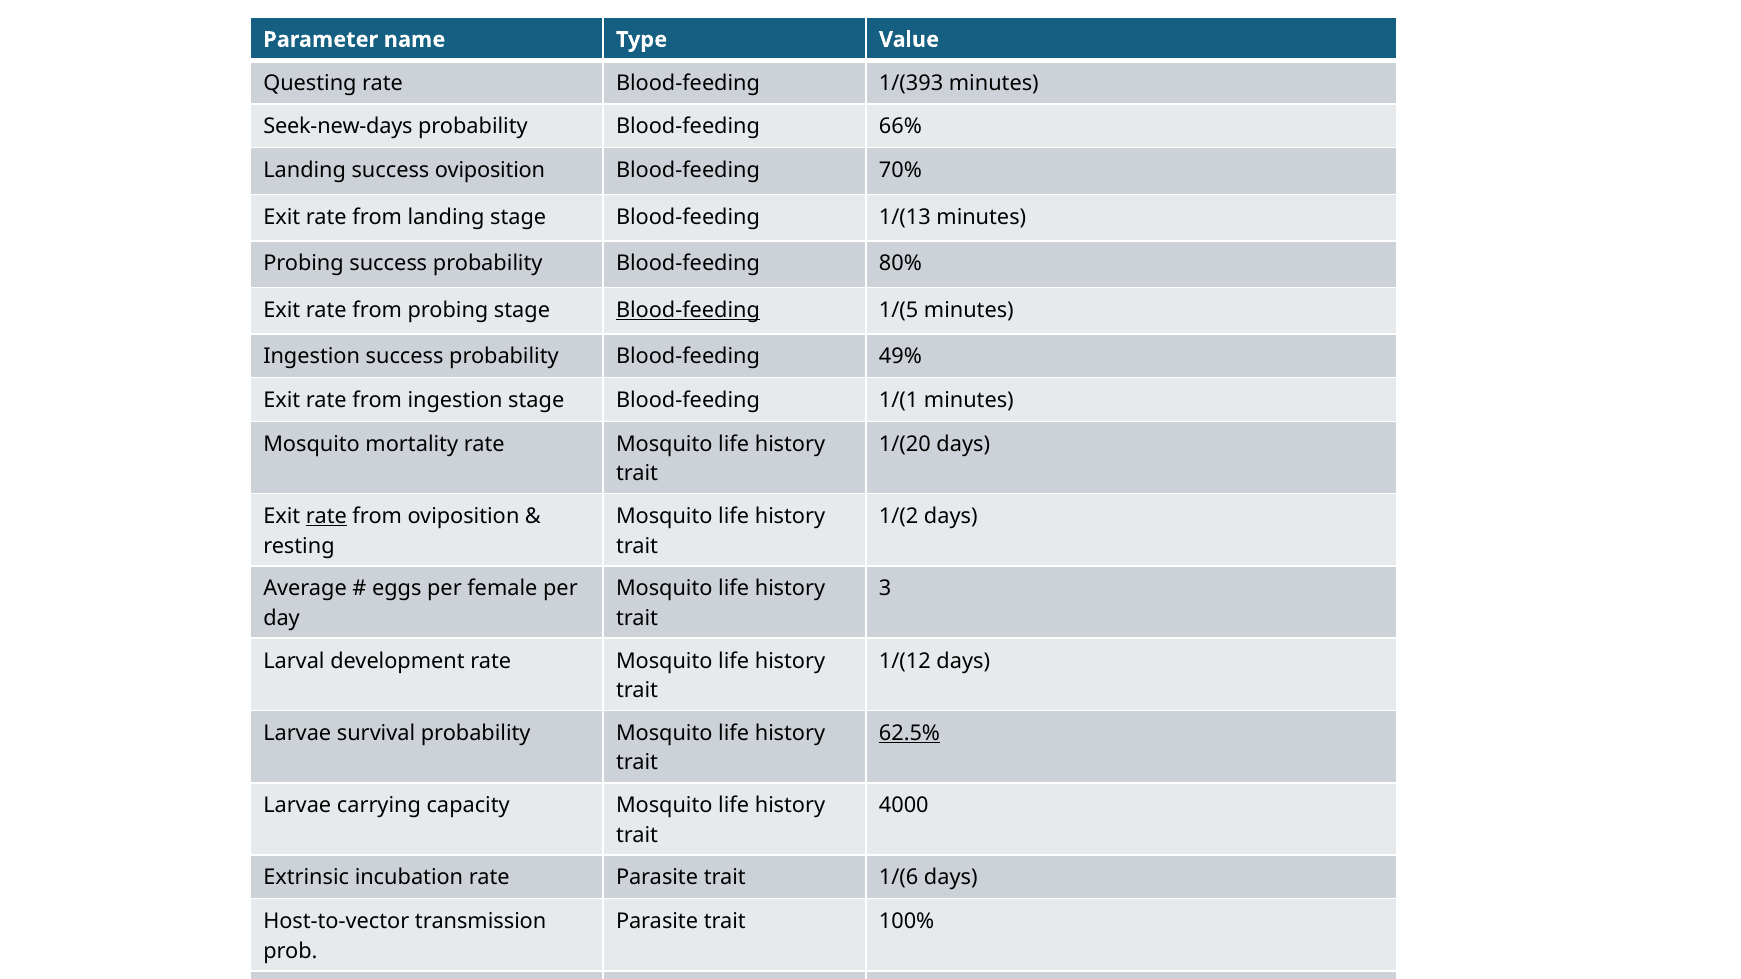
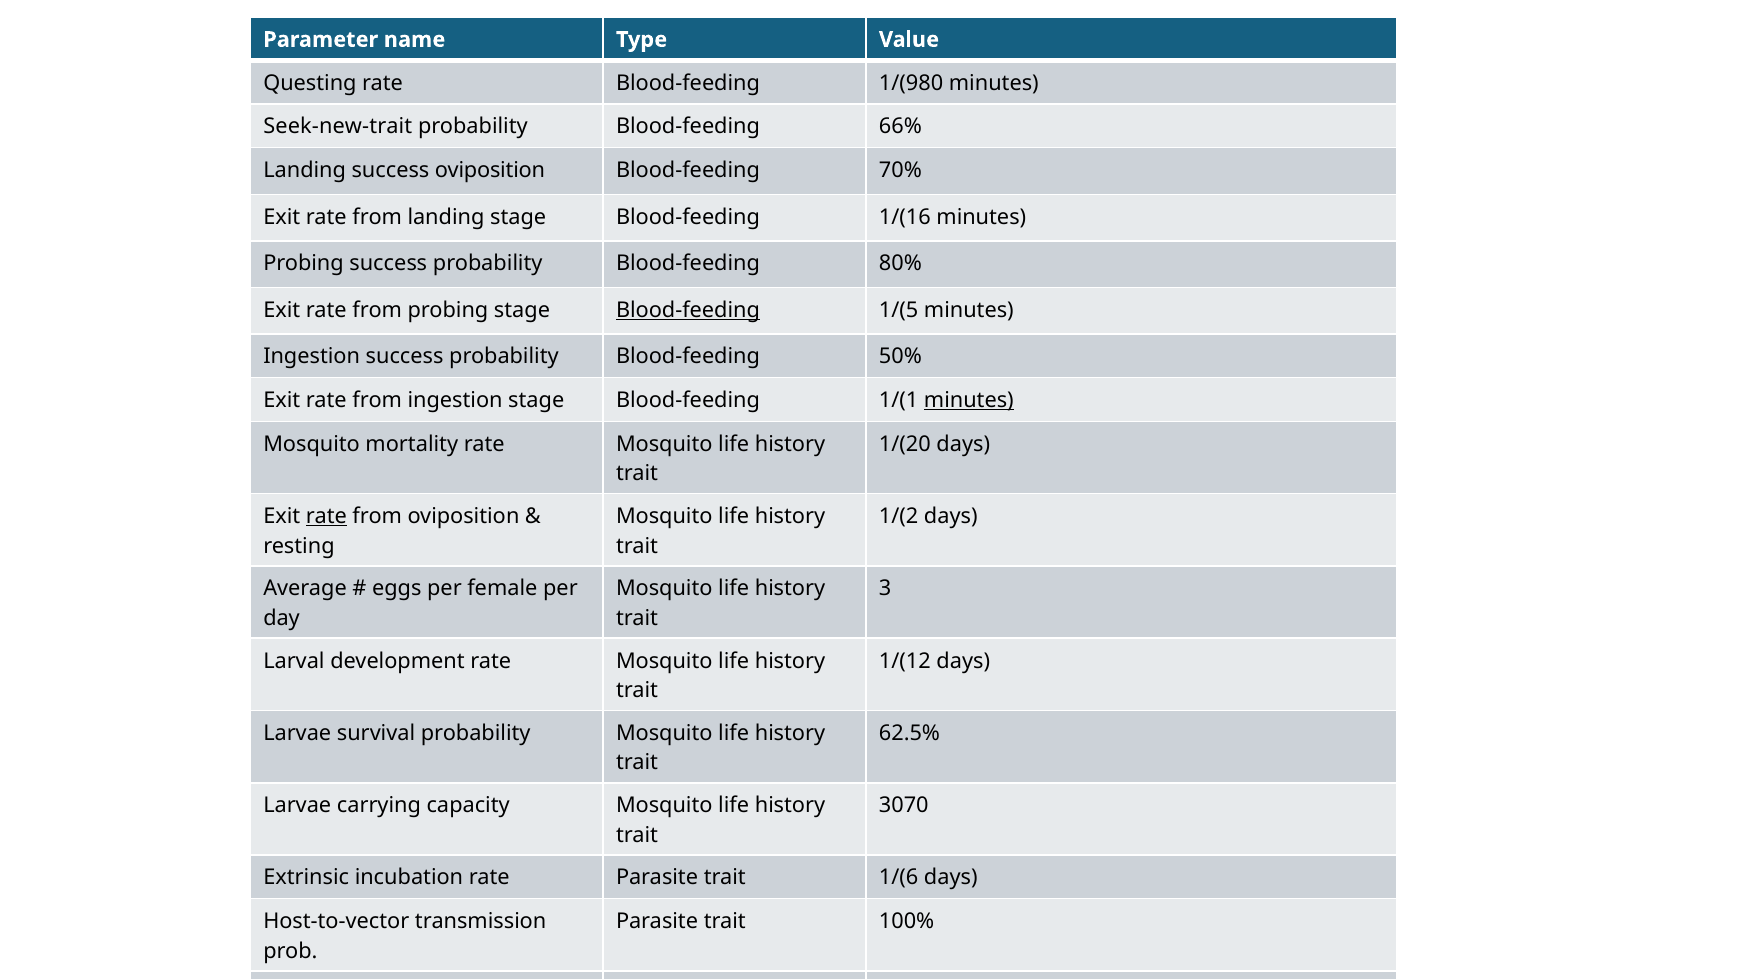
1/(393: 1/(393 -> 1/(980
Seek-new-days: Seek-new-days -> Seek-new-trait
1/(13: 1/(13 -> 1/(16
49%: 49% -> 50%
minutes at (969, 400) underline: none -> present
62.5% underline: present -> none
4000: 4000 -> 3070
